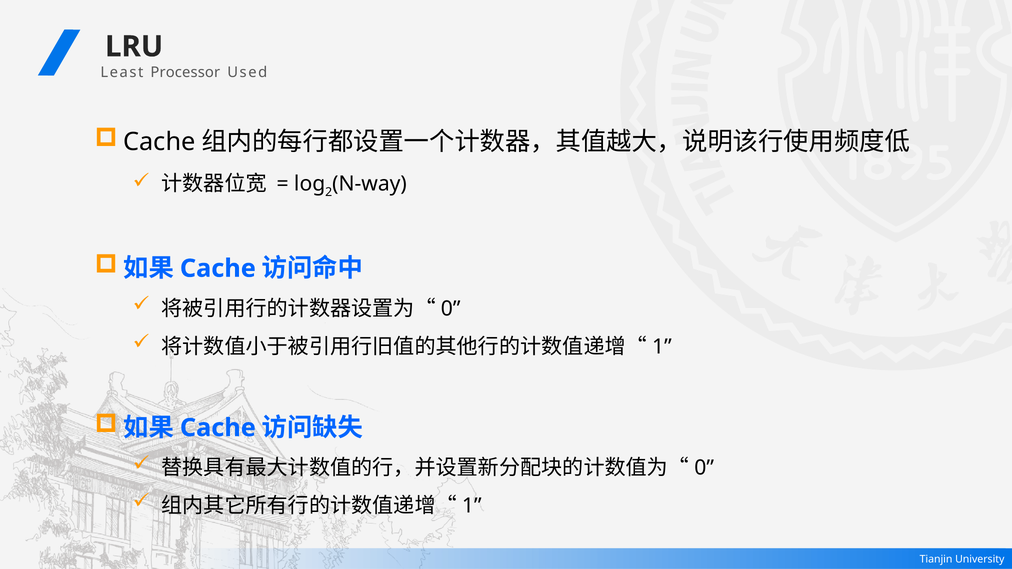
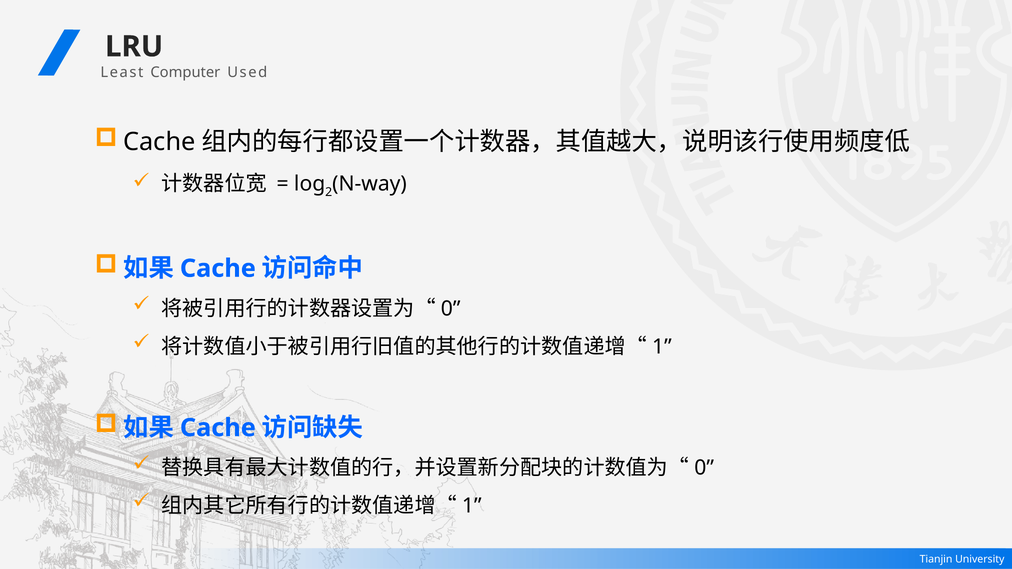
Processor: Processor -> Computer
